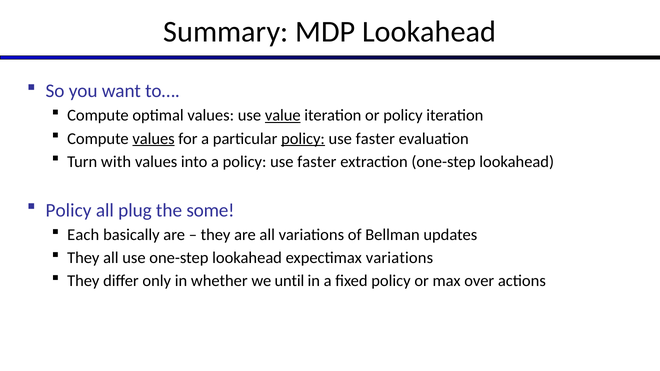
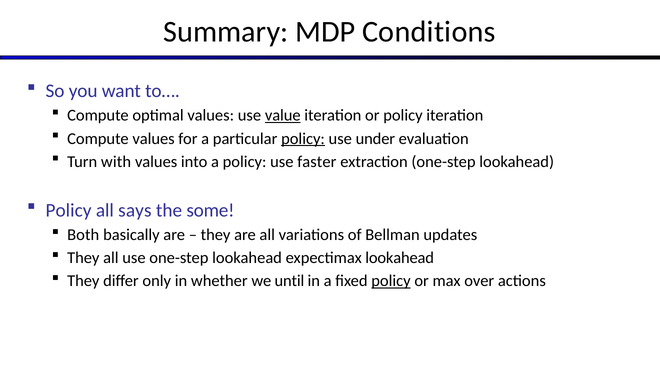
MDP Lookahead: Lookahead -> Conditions
values at (154, 139) underline: present -> none
faster at (375, 139): faster -> under
plug: plug -> says
Each: Each -> Both
expectimax variations: variations -> lookahead
policy at (391, 281) underline: none -> present
